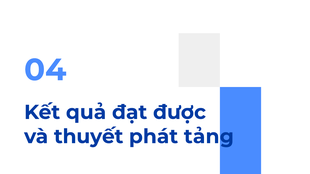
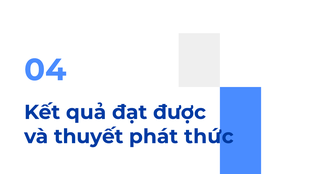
tảng: tảng -> thức
